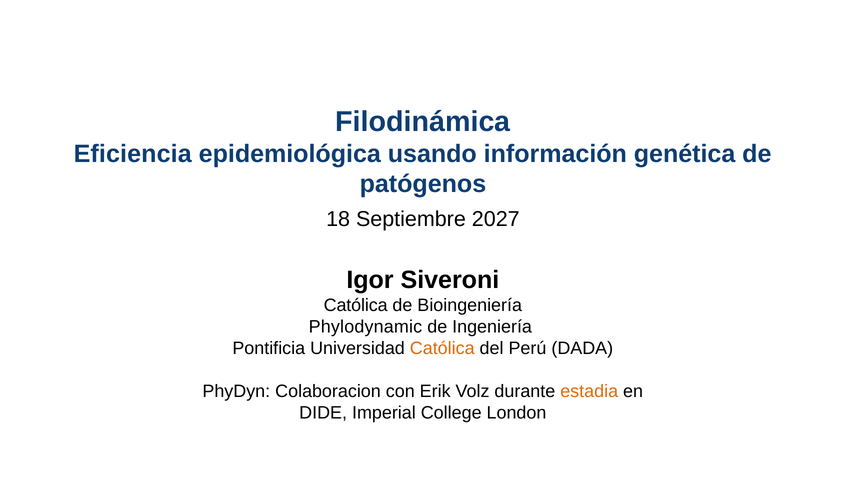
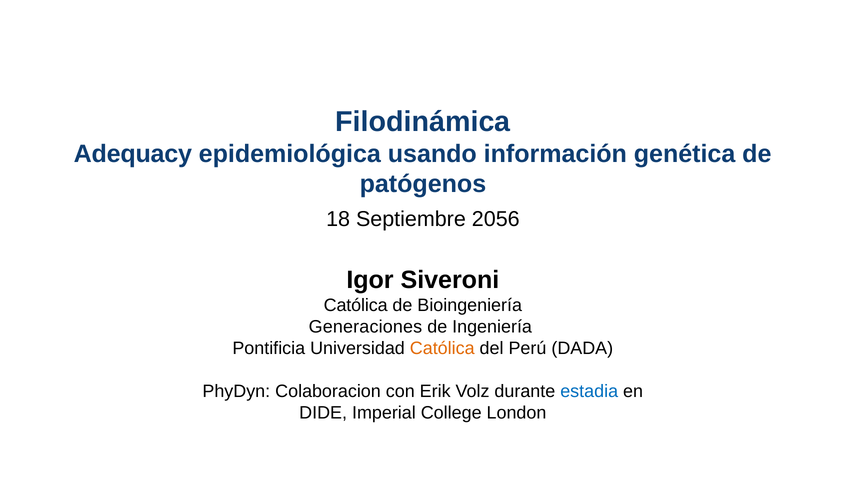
Eficiencia: Eficiencia -> Adequacy
2027: 2027 -> 2056
Phylodynamic: Phylodynamic -> Generaciones
estadia colour: orange -> blue
